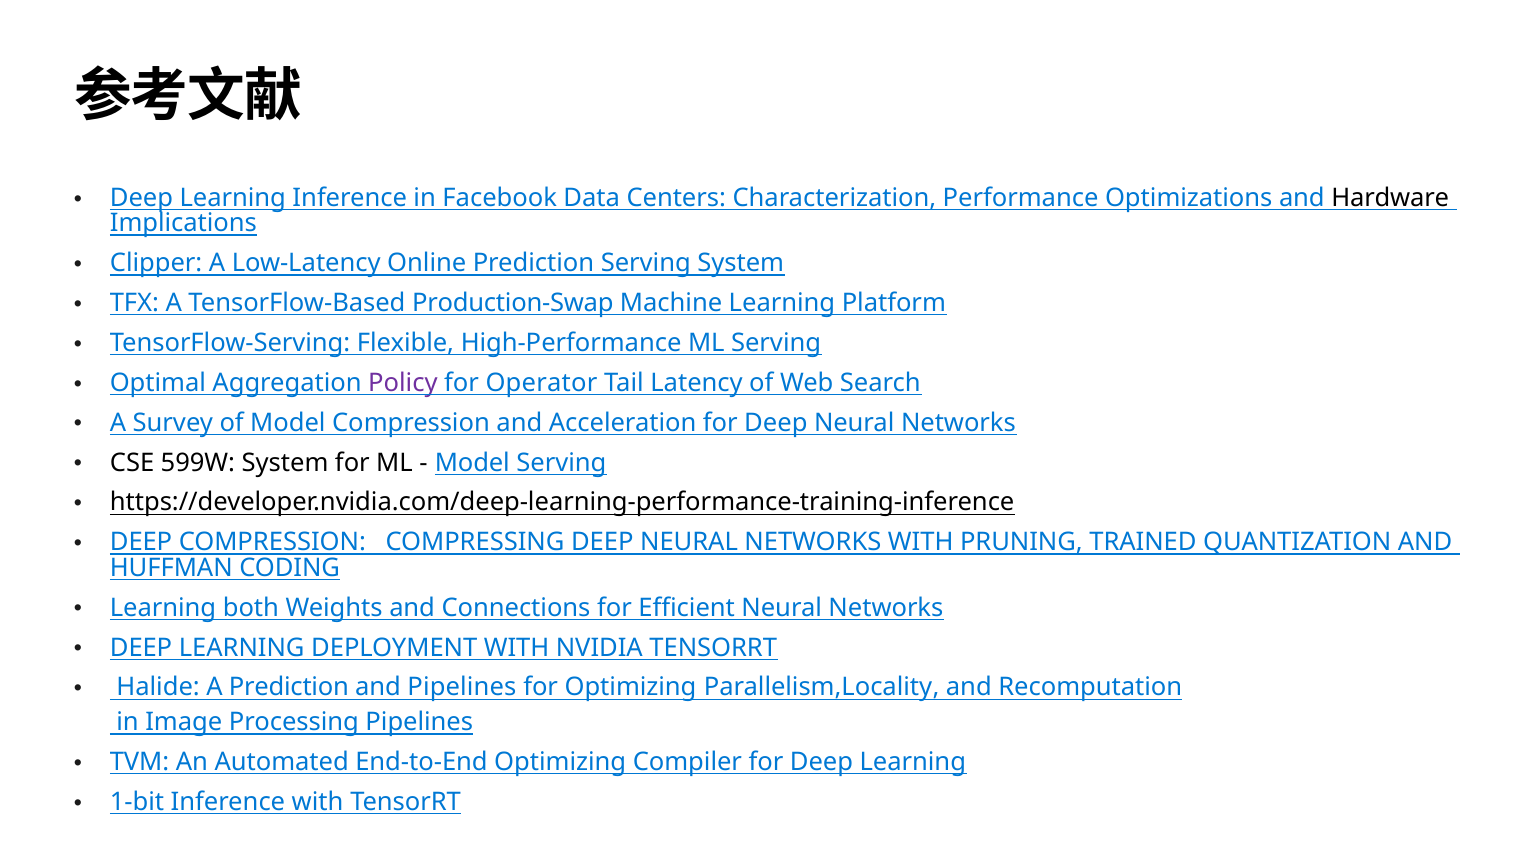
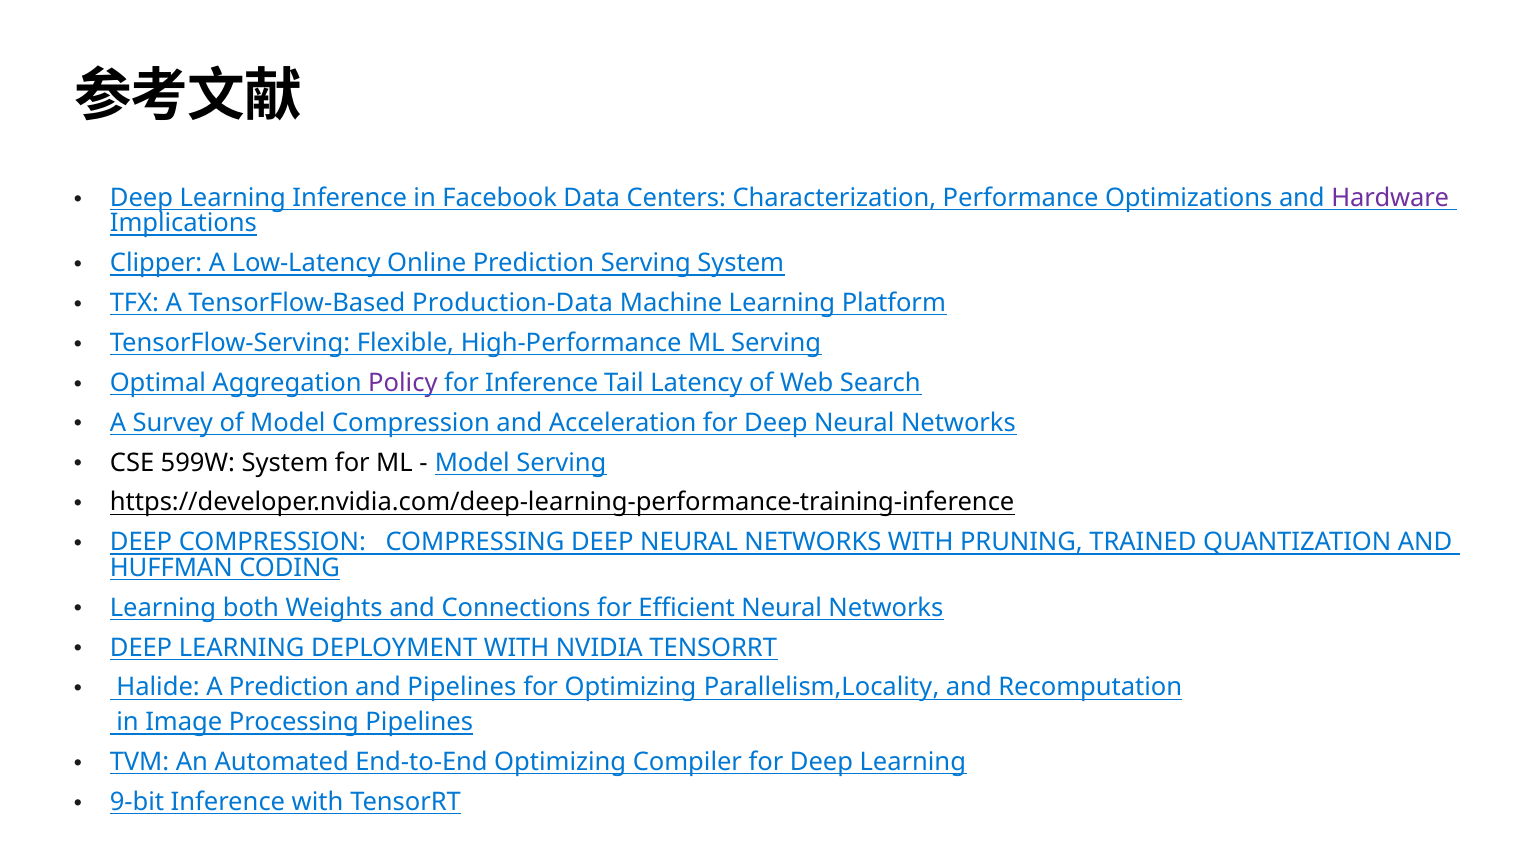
Hardware colour: black -> purple
Production-Swap: Production-Swap -> Production-Data
for Operator: Operator -> Inference
1-bit: 1-bit -> 9-bit
